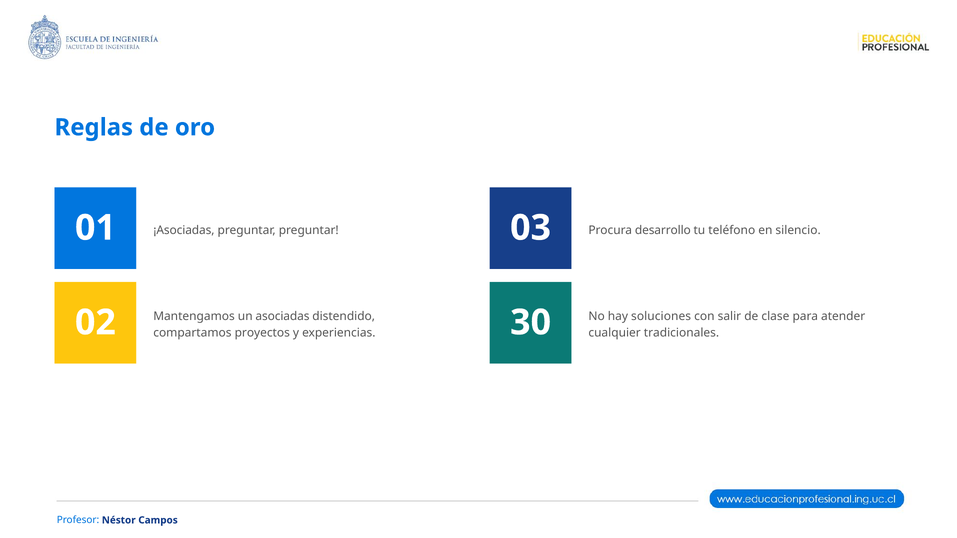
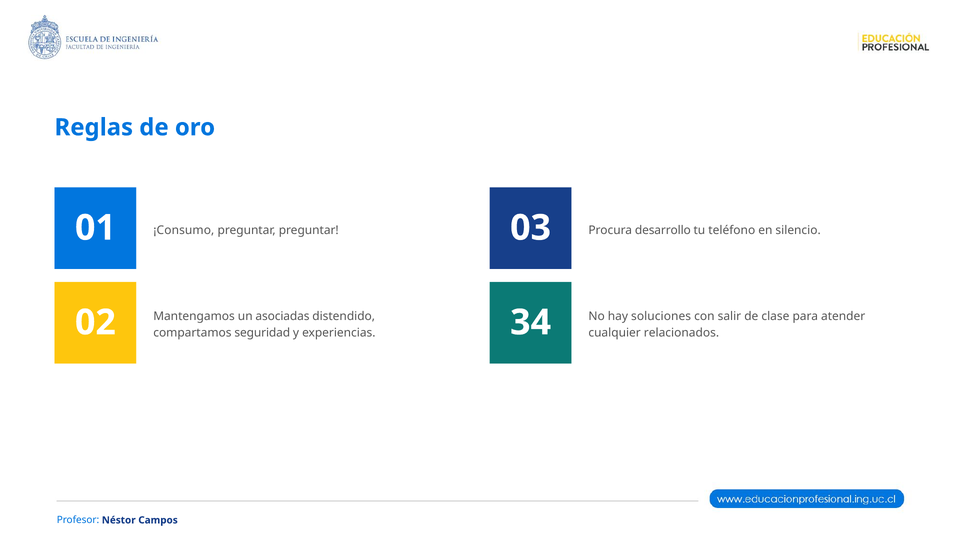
¡Asociadas: ¡Asociadas -> ¡Consumo
proyectos: proyectos -> seguridad
30: 30 -> 34
tradicionales: tradicionales -> relacionados
